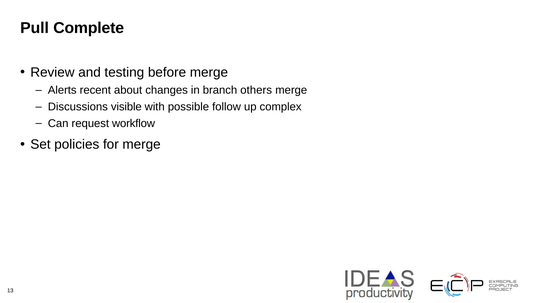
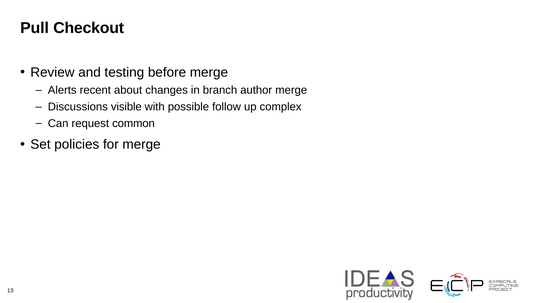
Complete: Complete -> Checkout
others: others -> author
workflow: workflow -> common
